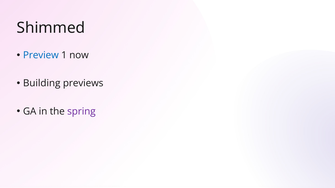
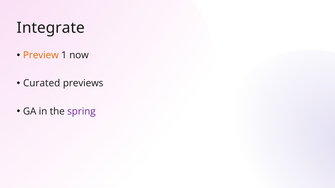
Shimmed: Shimmed -> Integrate
Preview colour: blue -> orange
Building: Building -> Curated
